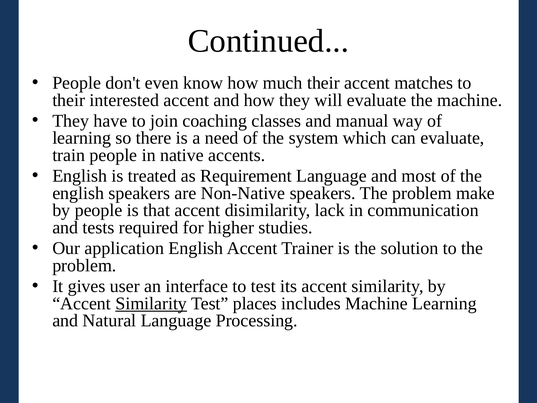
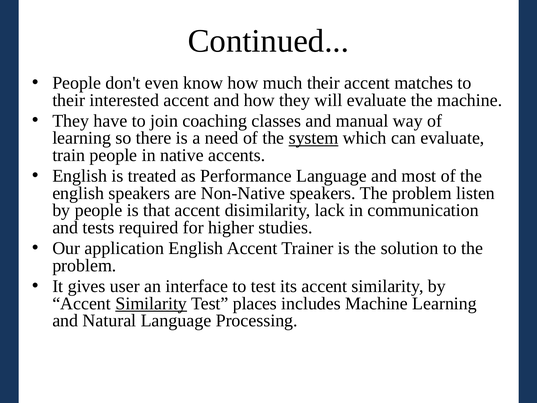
system underline: none -> present
Requirement: Requirement -> Performance
make: make -> listen
